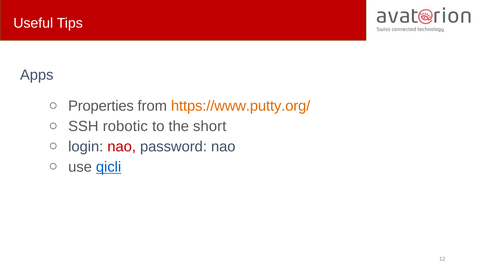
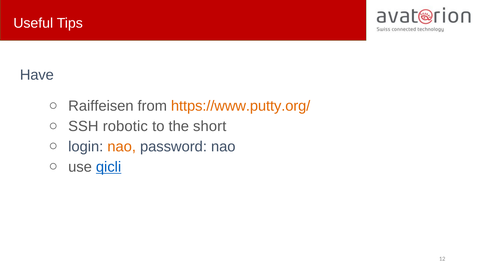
Apps: Apps -> Have
Properties: Properties -> Raiffeisen
nao at (122, 147) colour: red -> orange
